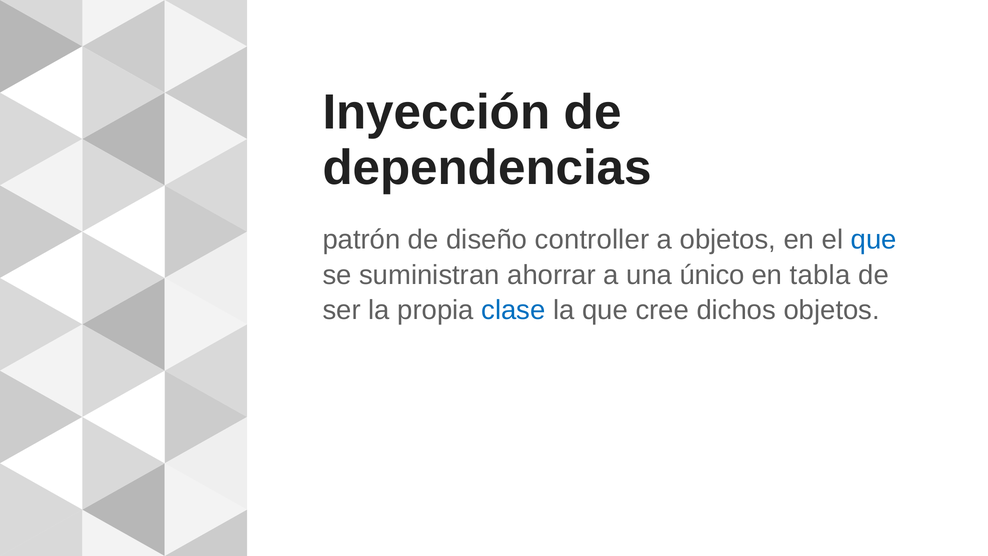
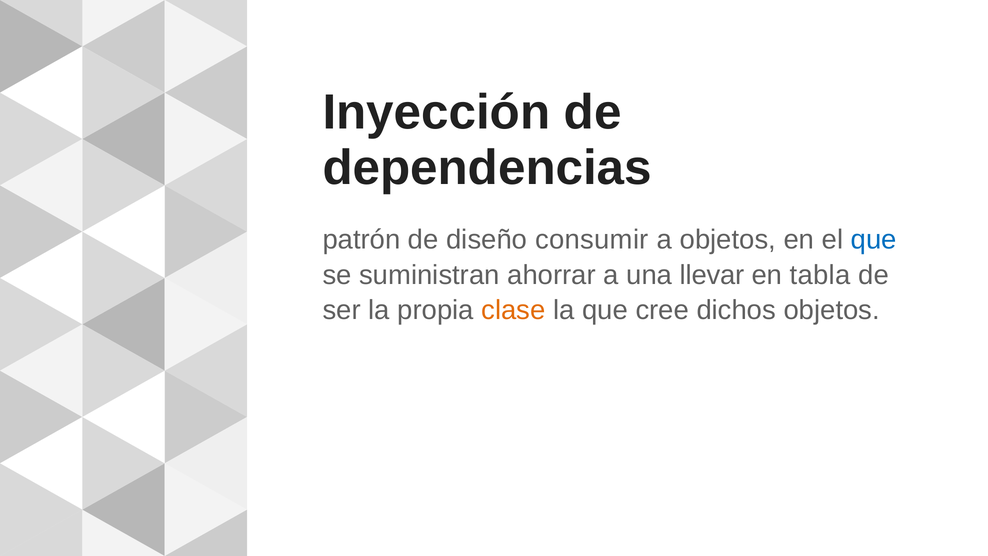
controller: controller -> consumir
único: único -> llevar
clase colour: blue -> orange
